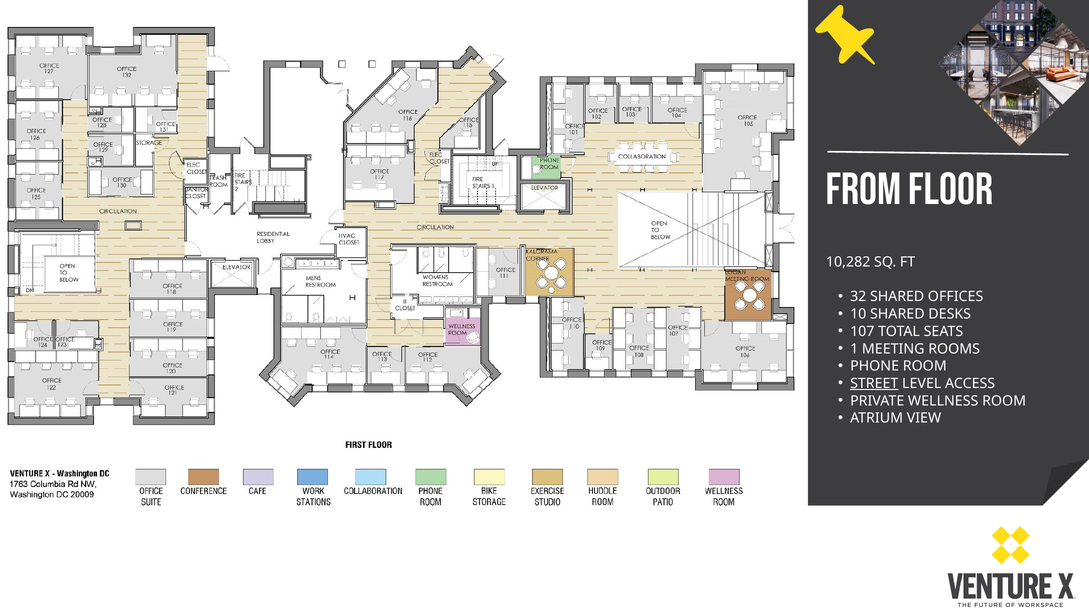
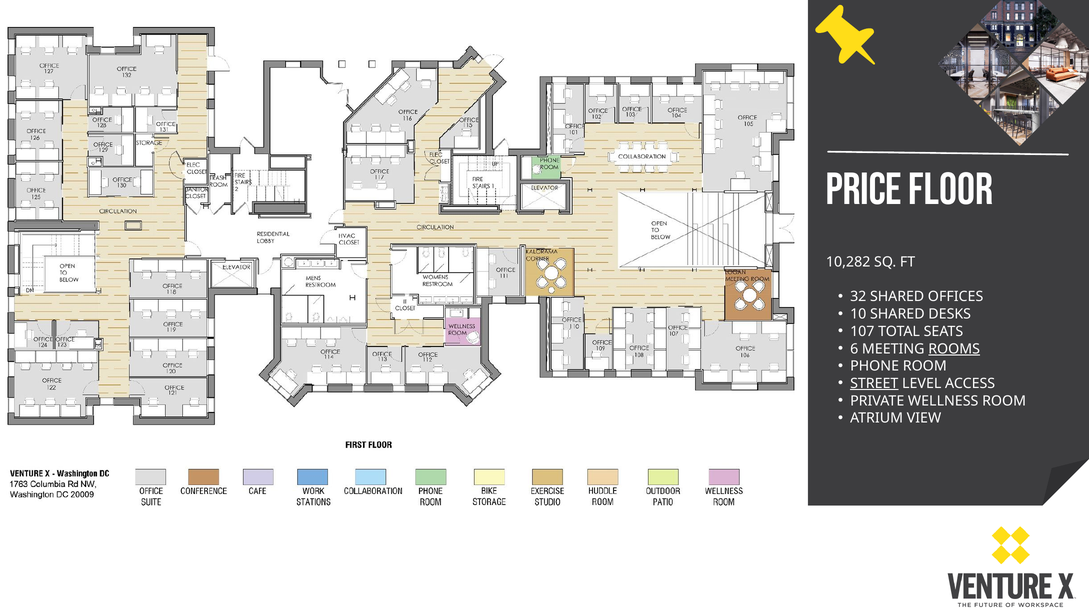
FROM: FROM -> PRICE
1: 1 -> 6
ROOMS underline: none -> present
